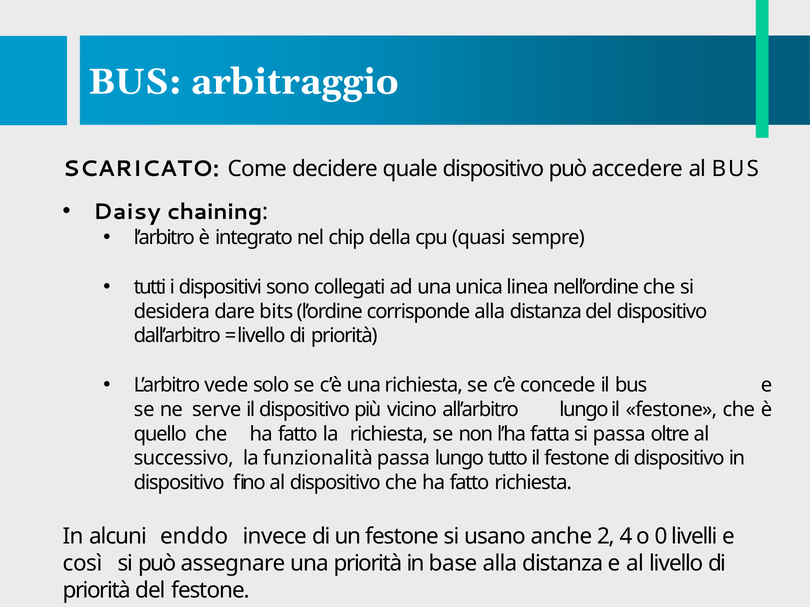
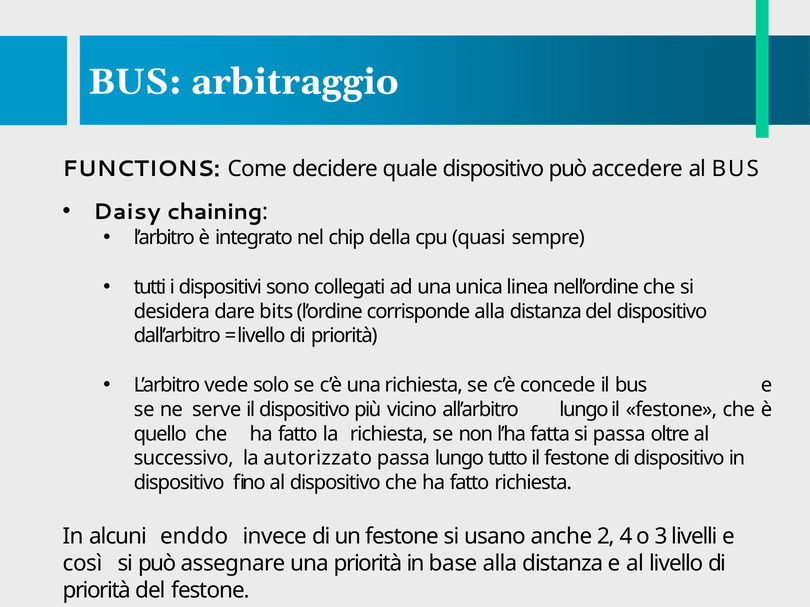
SCARICATO: SCARICATO -> FUNCTIONS
funzionalità: funzionalità -> autorizzato
0: 0 -> 3
